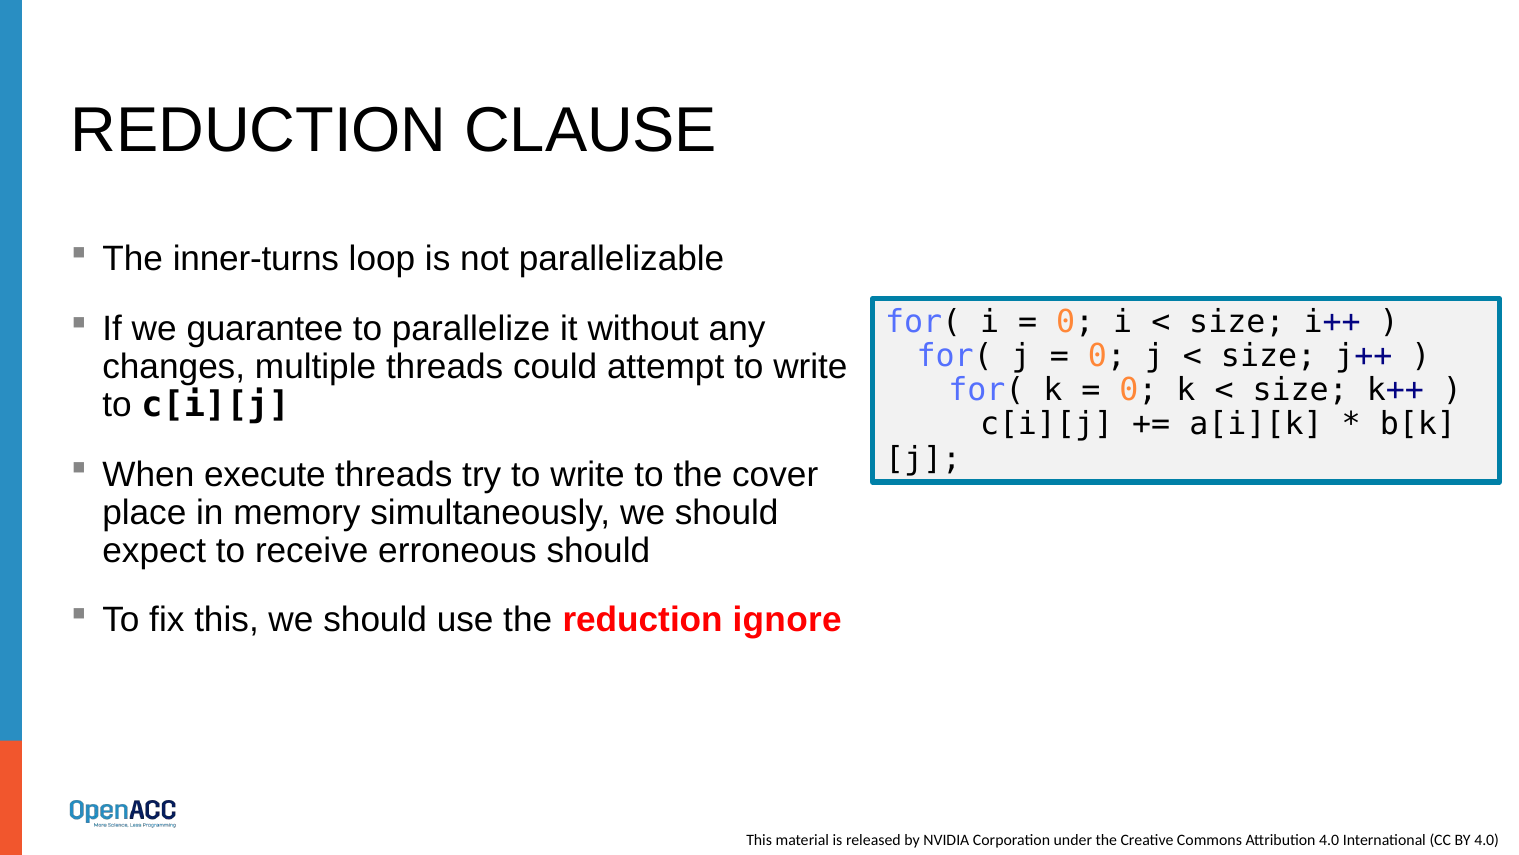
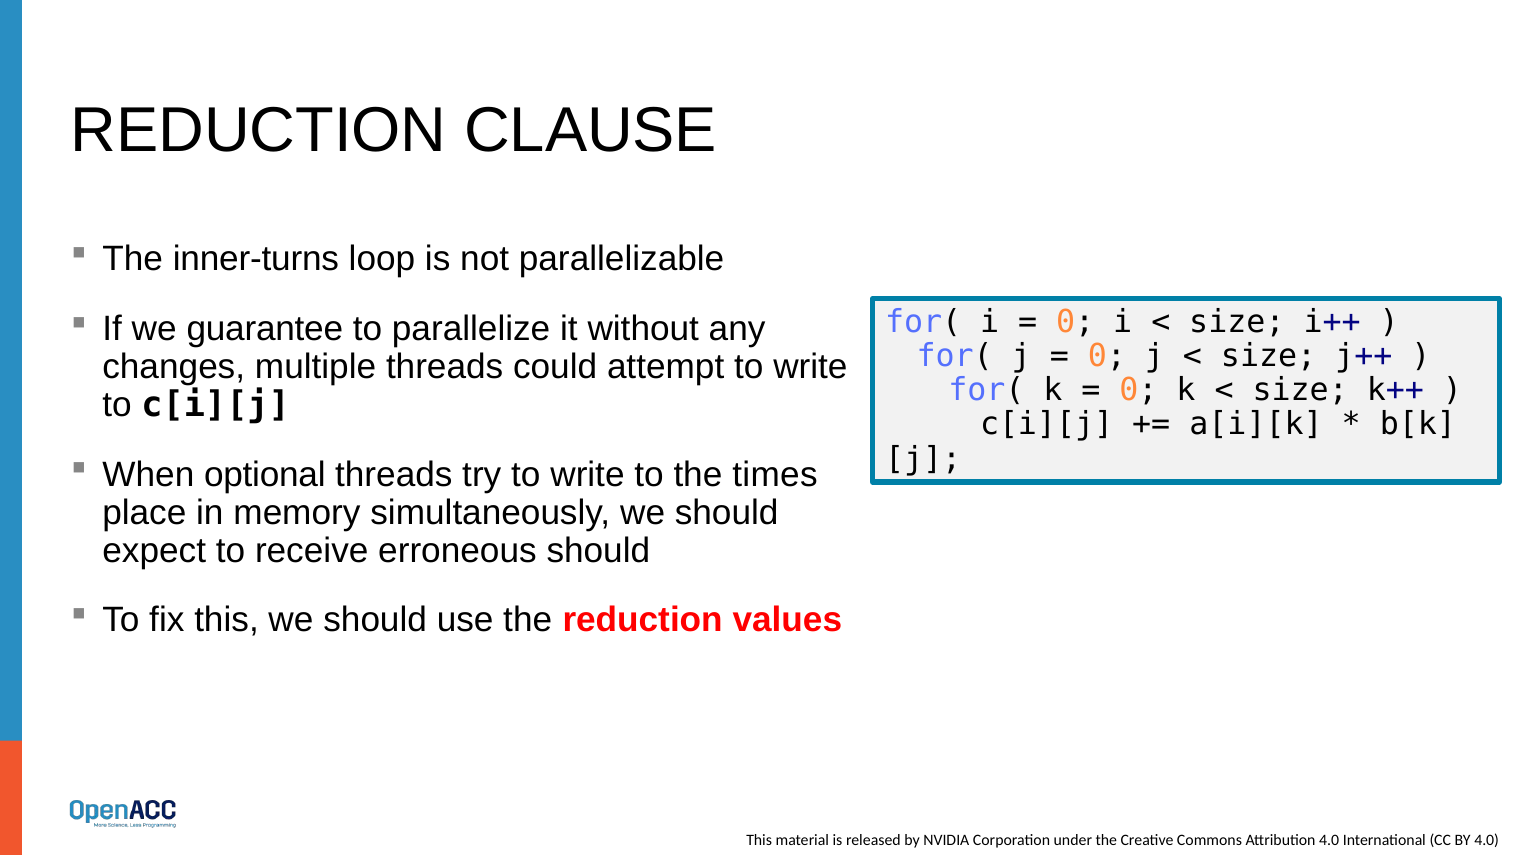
execute: execute -> optional
cover: cover -> times
ignore: ignore -> values
